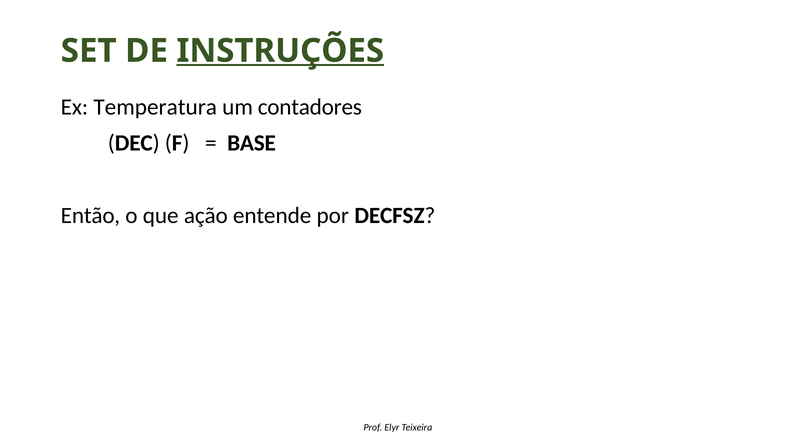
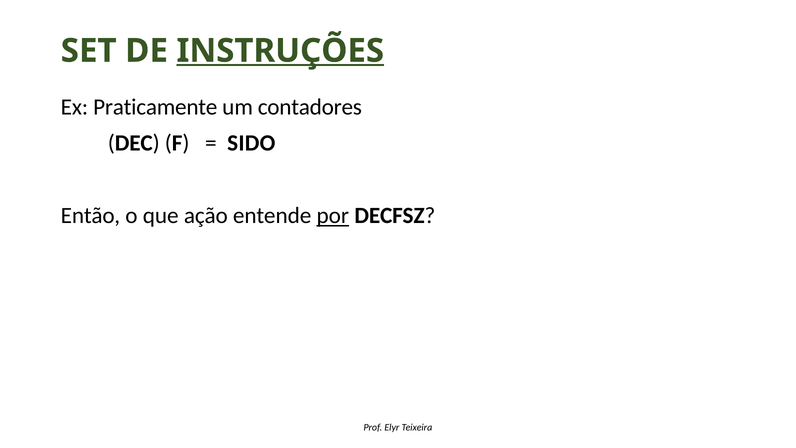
Temperatura: Temperatura -> Praticamente
BASE: BASE -> SIDO
por underline: none -> present
